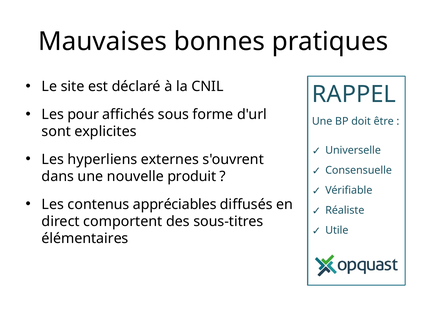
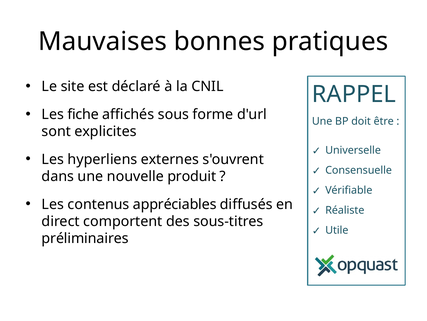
pour: pour -> fiche
élémentaires: élémentaires -> préliminaires
